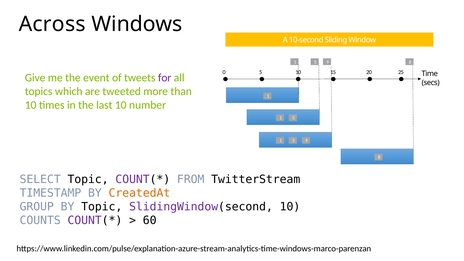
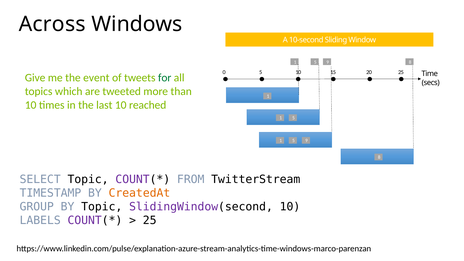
for colour: purple -> green
number: number -> reached
COUNTS: COUNTS -> LABELS
60 at (150, 220): 60 -> 25
